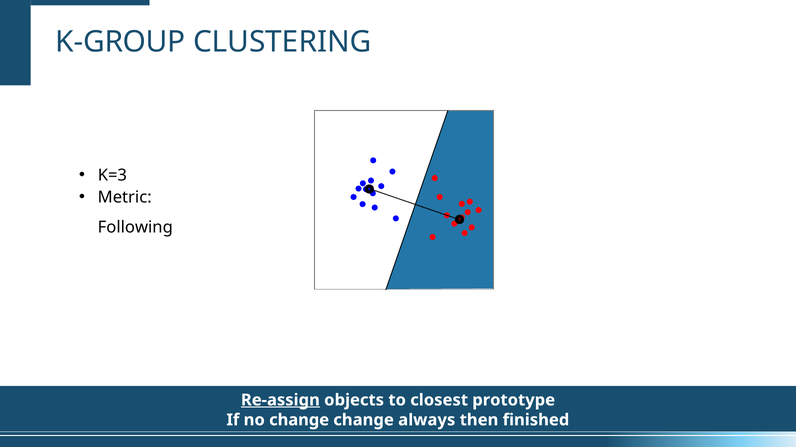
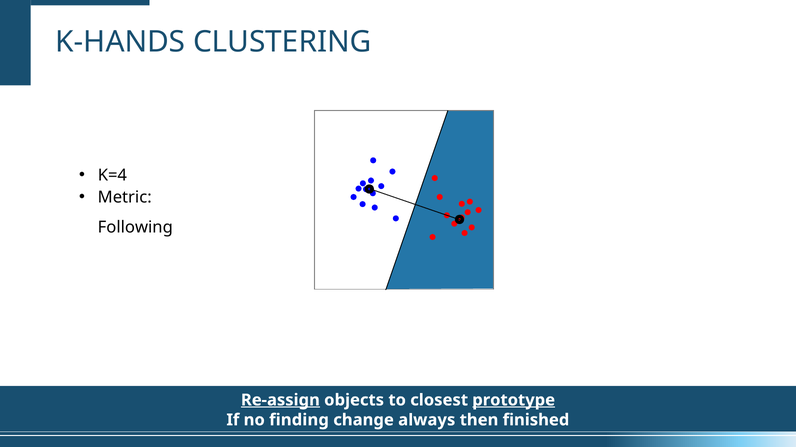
K-GROUP: K-GROUP -> K-HANDS
K=3: K=3 -> K=4
prototype underline: none -> present
no change: change -> finding
